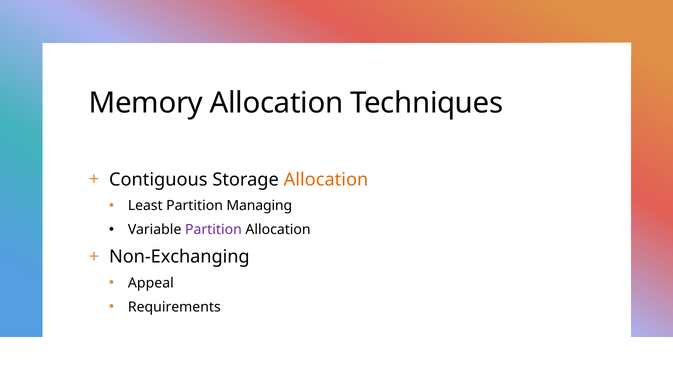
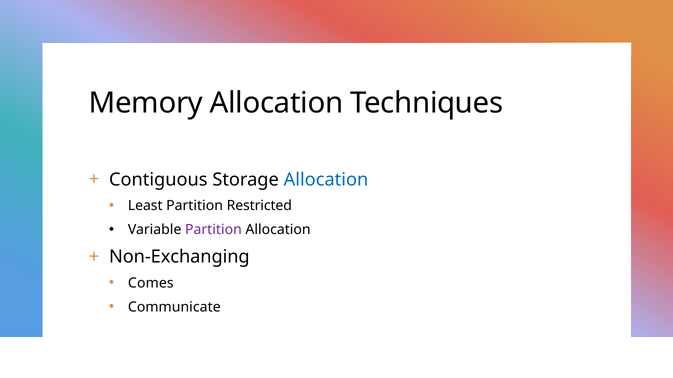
Allocation at (326, 180) colour: orange -> blue
Managing: Managing -> Restricted
Appeal: Appeal -> Comes
Requirements: Requirements -> Communicate
